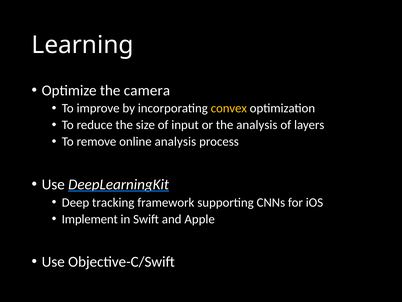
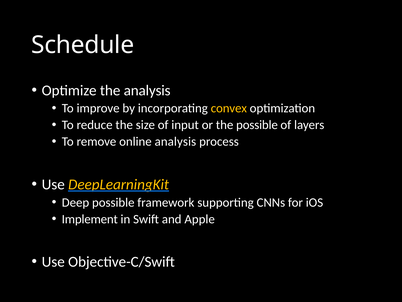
Learning: Learning -> Schedule
the camera: camera -> analysis
the analysis: analysis -> possible
DeepLearningKit colour: white -> yellow
Deep tracking: tracking -> possible
